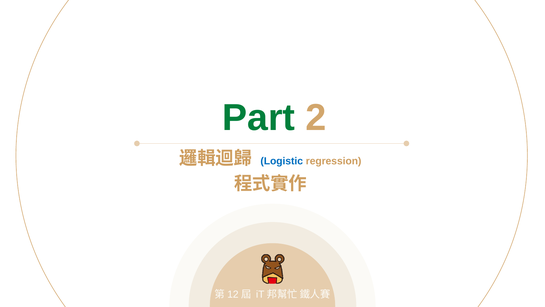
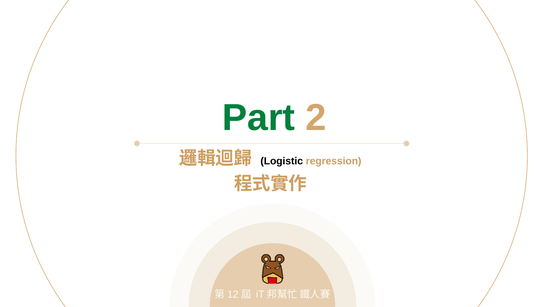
Logistic colour: blue -> black
